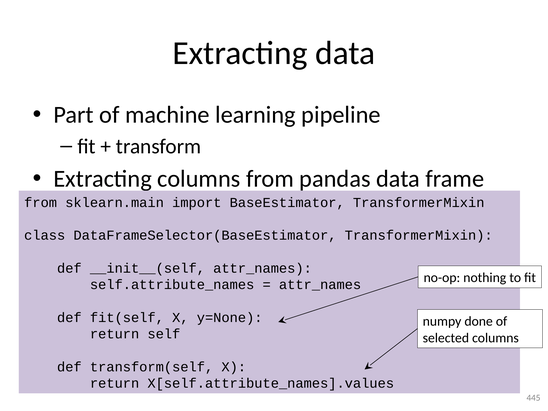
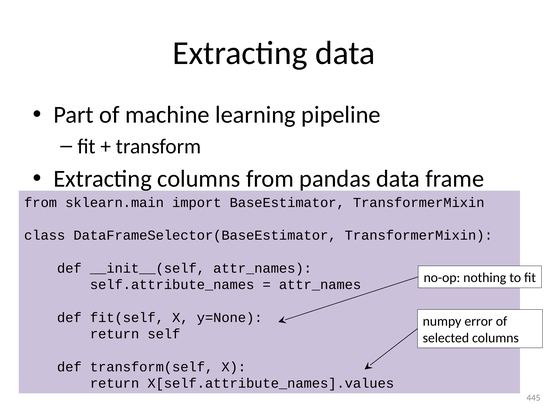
done: done -> error
